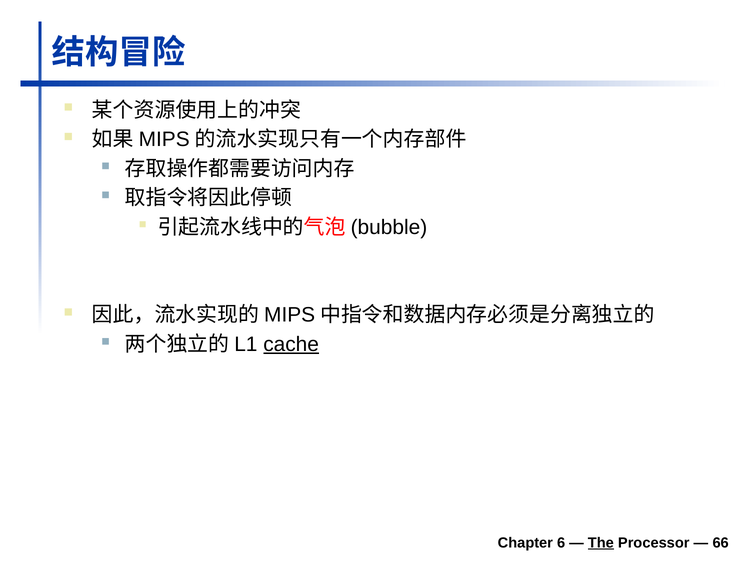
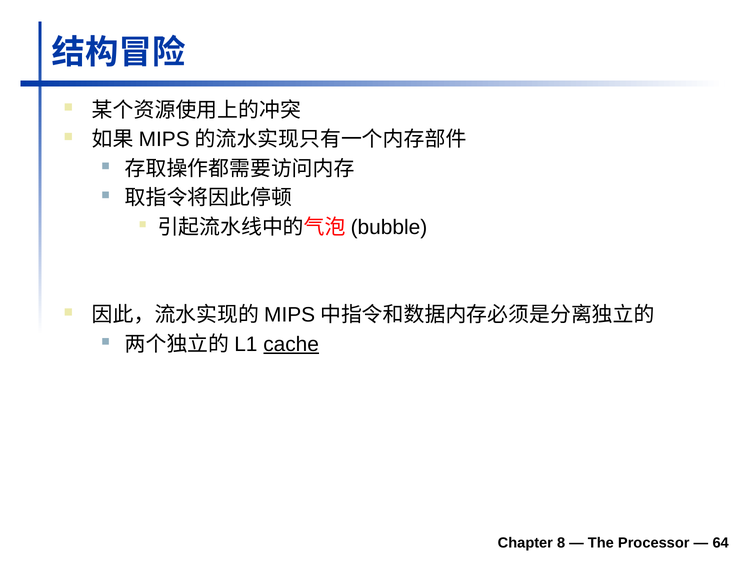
6: 6 -> 8
The underline: present -> none
66: 66 -> 64
